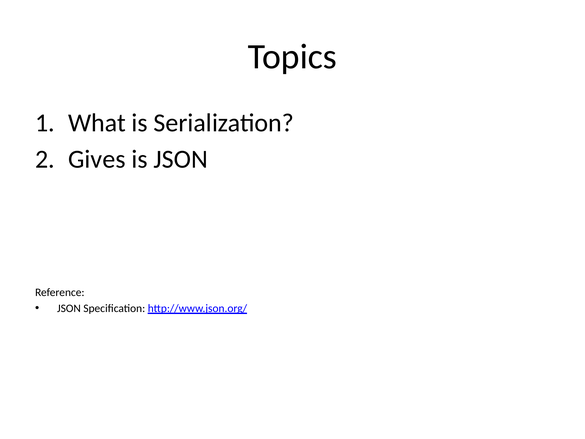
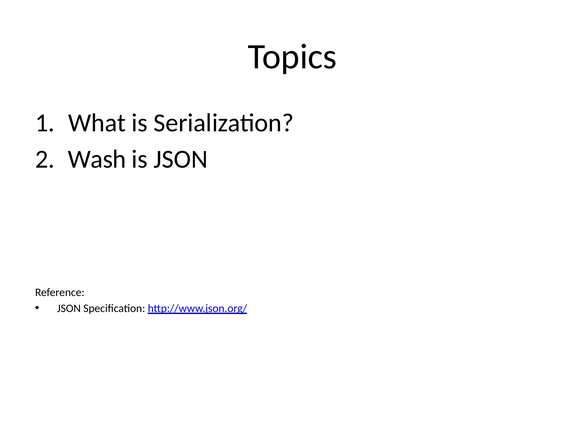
Gives: Gives -> Wash
